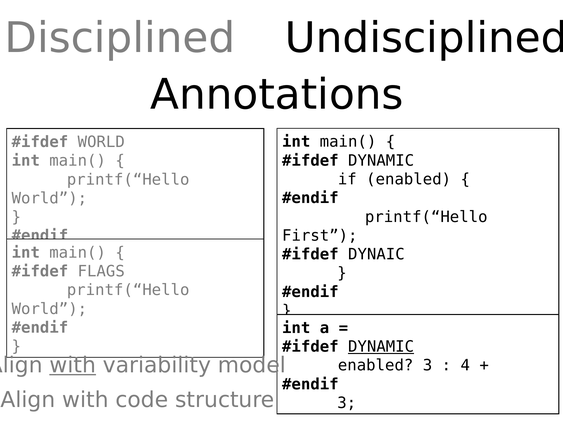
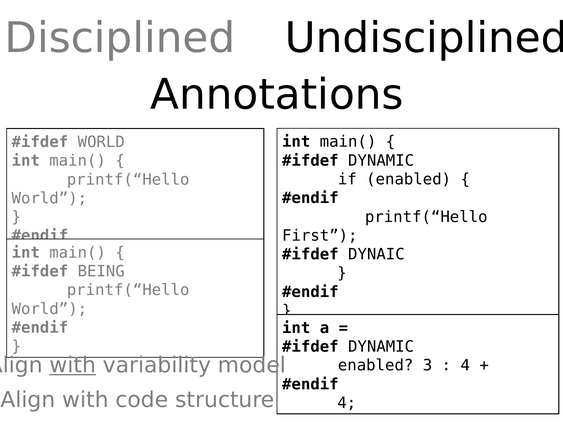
FLAGS: FLAGS -> BEING
DYNAMIC at (381, 347) underline: present -> none
3 at (347, 403): 3 -> 4
